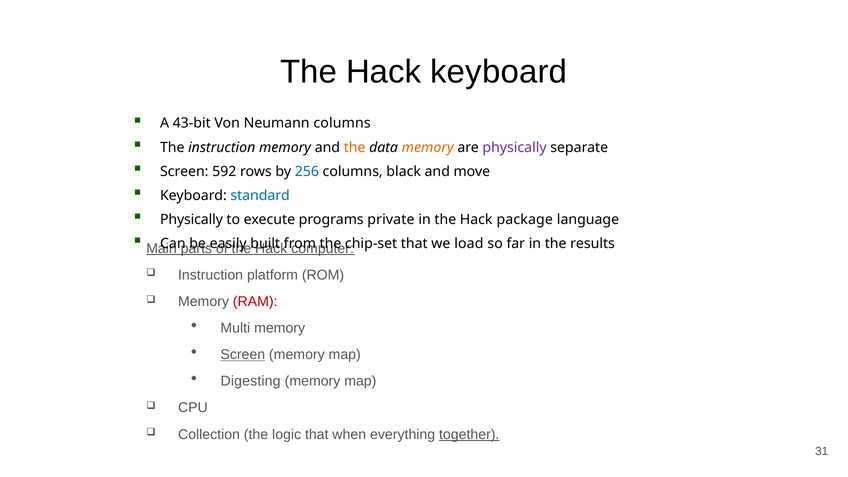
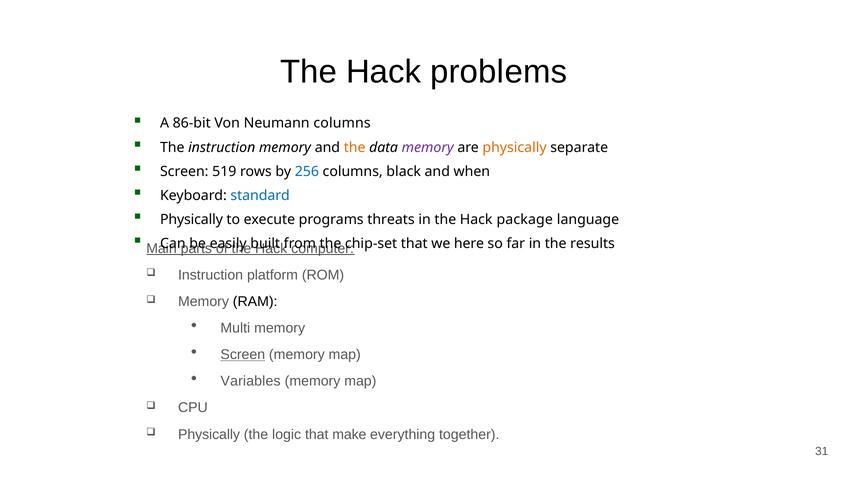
Hack keyboard: keyboard -> problems
43-bit: 43-bit -> 86-bit
memory at (428, 147) colour: orange -> purple
physically at (515, 147) colour: purple -> orange
592: 592 -> 519
move: move -> when
private: private -> threats
load: load -> here
RAM colour: red -> black
Digesting: Digesting -> Variables
Collection at (209, 434): Collection -> Physically
when: when -> make
together underline: present -> none
